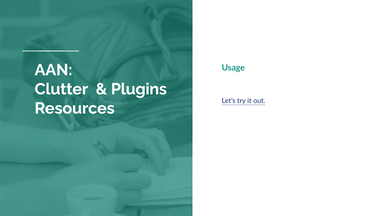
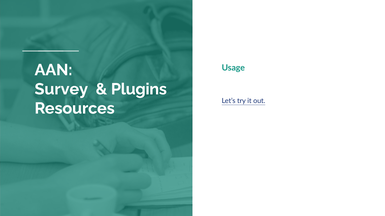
Clutter: Clutter -> Survey
